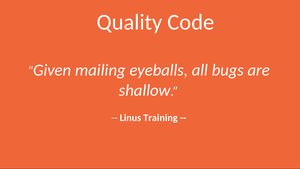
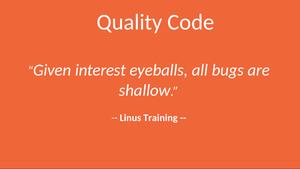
mailing: mailing -> interest
